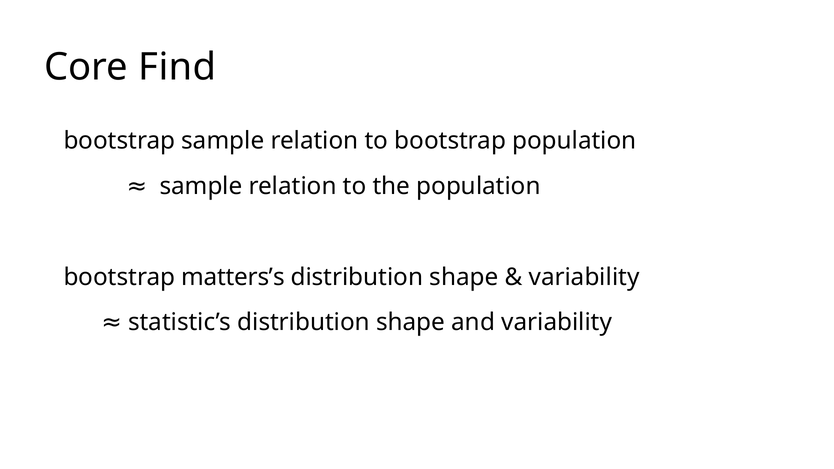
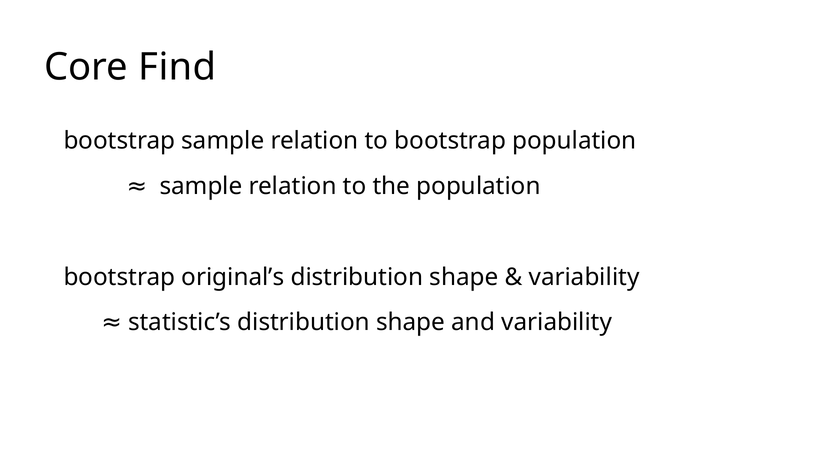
matters’s: matters’s -> original’s
